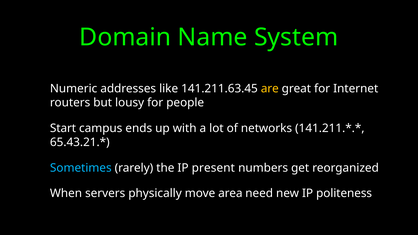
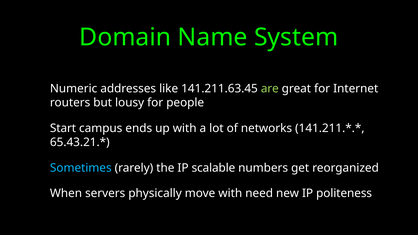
are colour: yellow -> light green
present: present -> scalable
move area: area -> with
